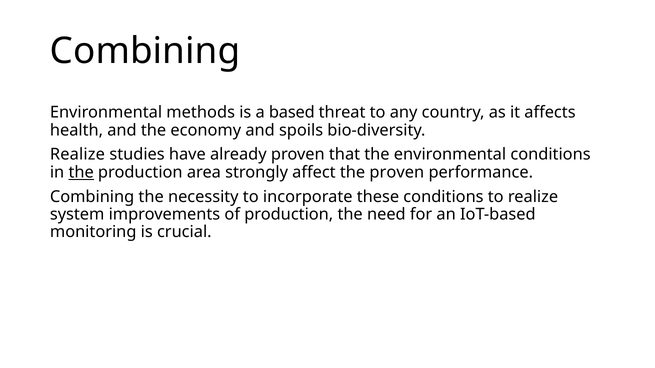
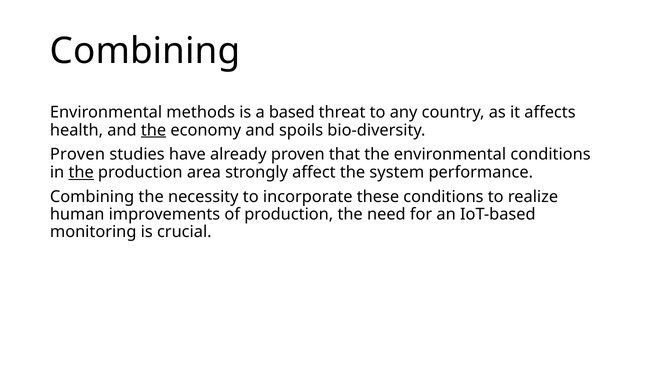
the at (154, 130) underline: none -> present
Realize at (77, 155): Realize -> Proven
the proven: proven -> system
system: system -> human
